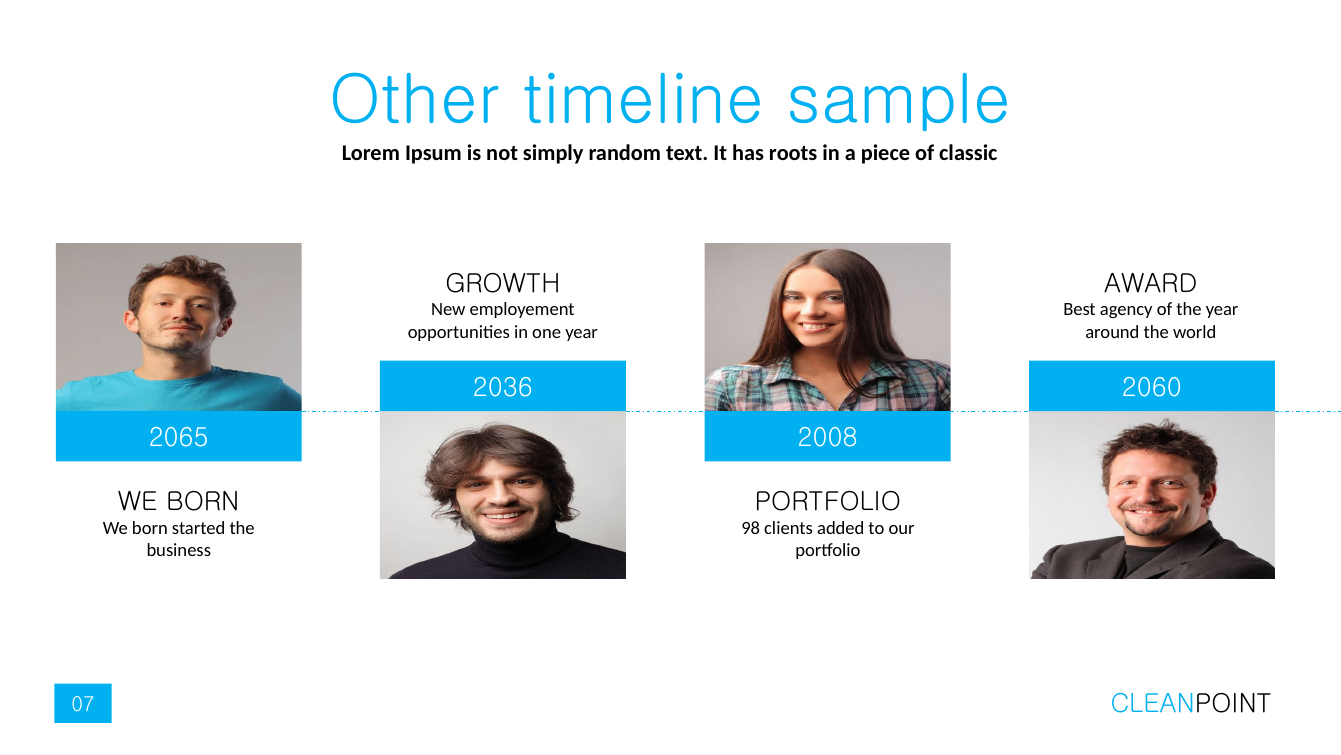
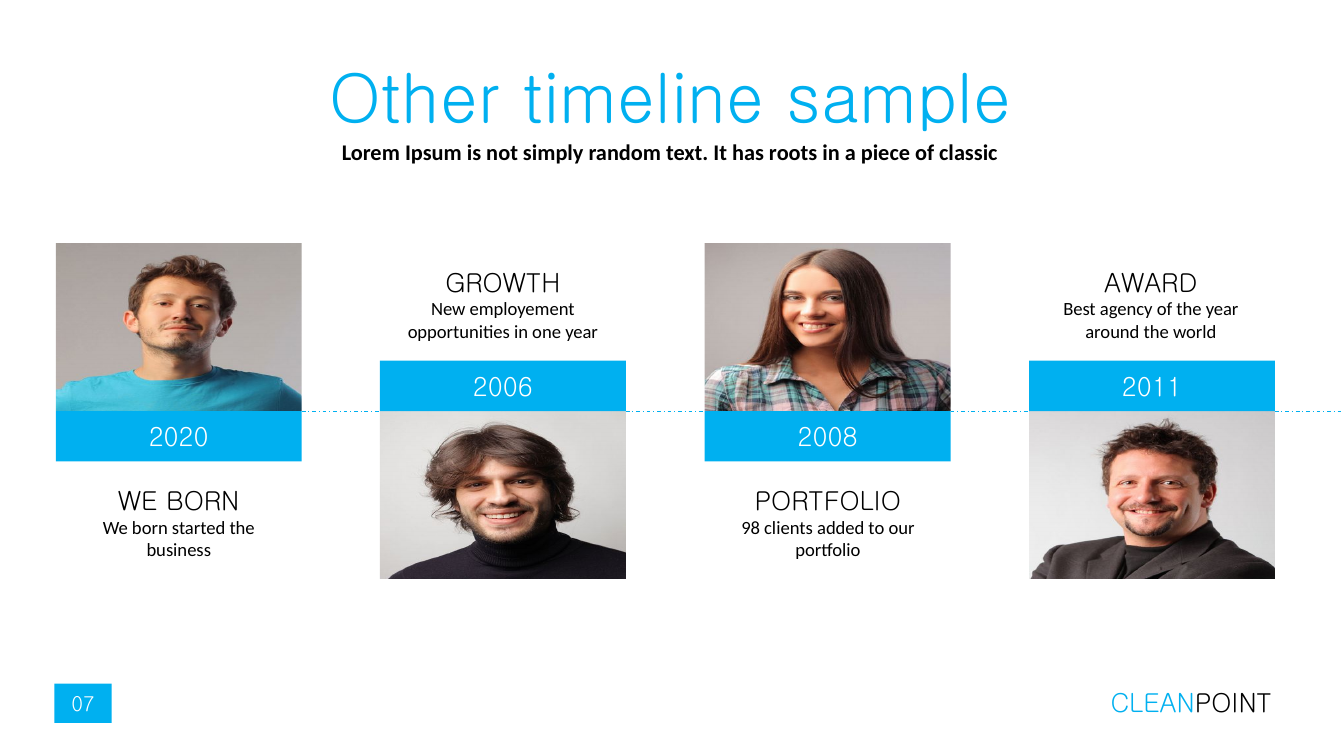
2036: 2036 -> 2006
2060: 2060 -> 2011
2065: 2065 -> 2020
